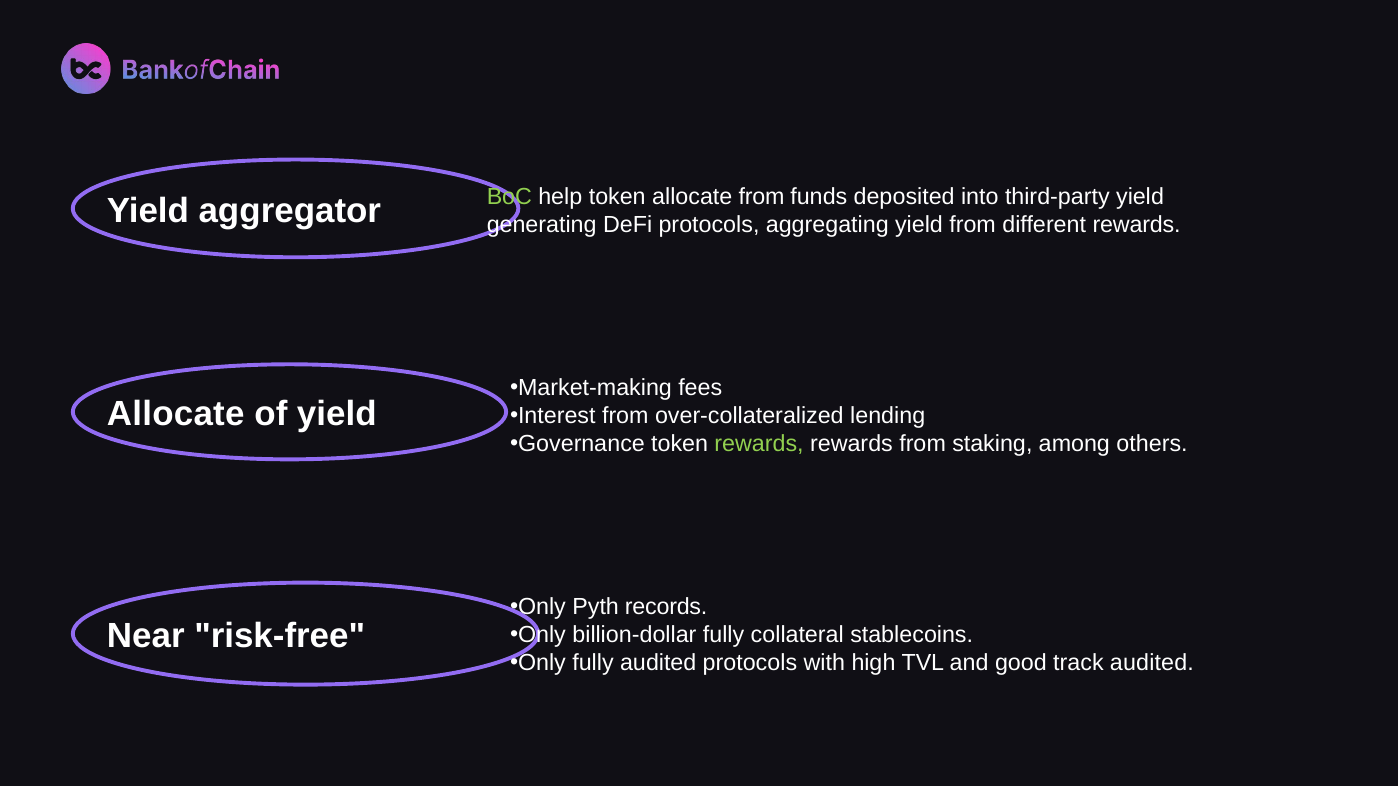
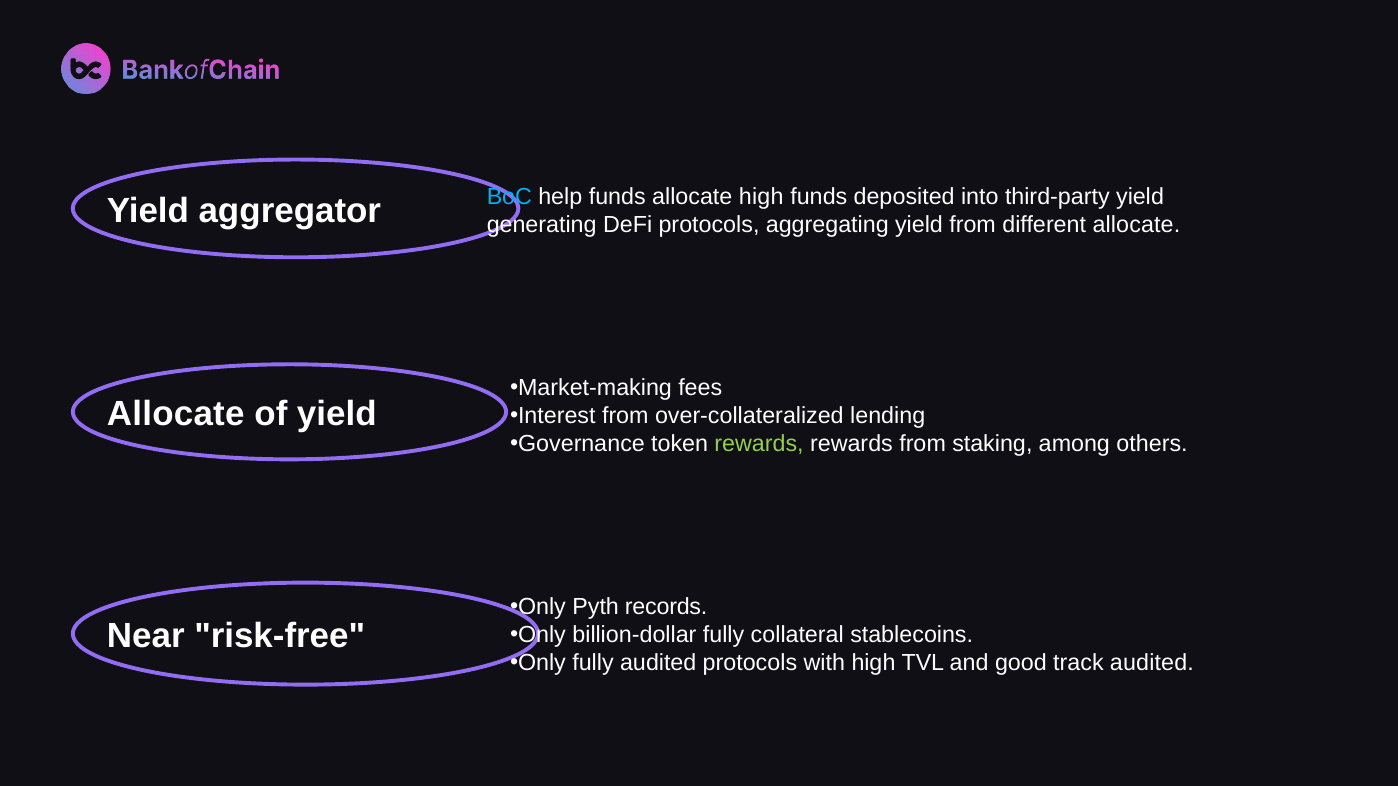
BoC colour: light green -> light blue
help token: token -> funds
allocate from: from -> high
different rewards: rewards -> allocate
